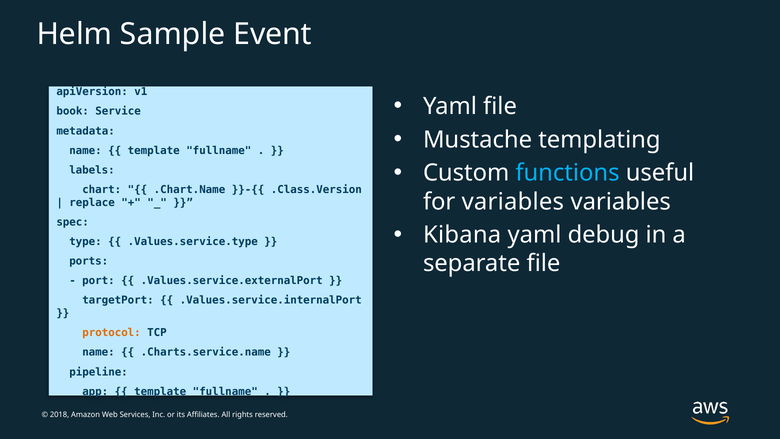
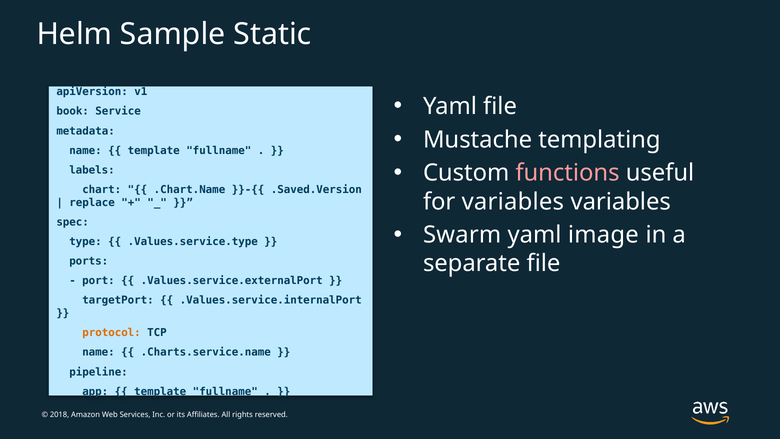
Event: Event -> Static
functions colour: light blue -> pink
.Class.Version: .Class.Version -> .Saved.Version
Kibana: Kibana -> Swarm
debug: debug -> image
